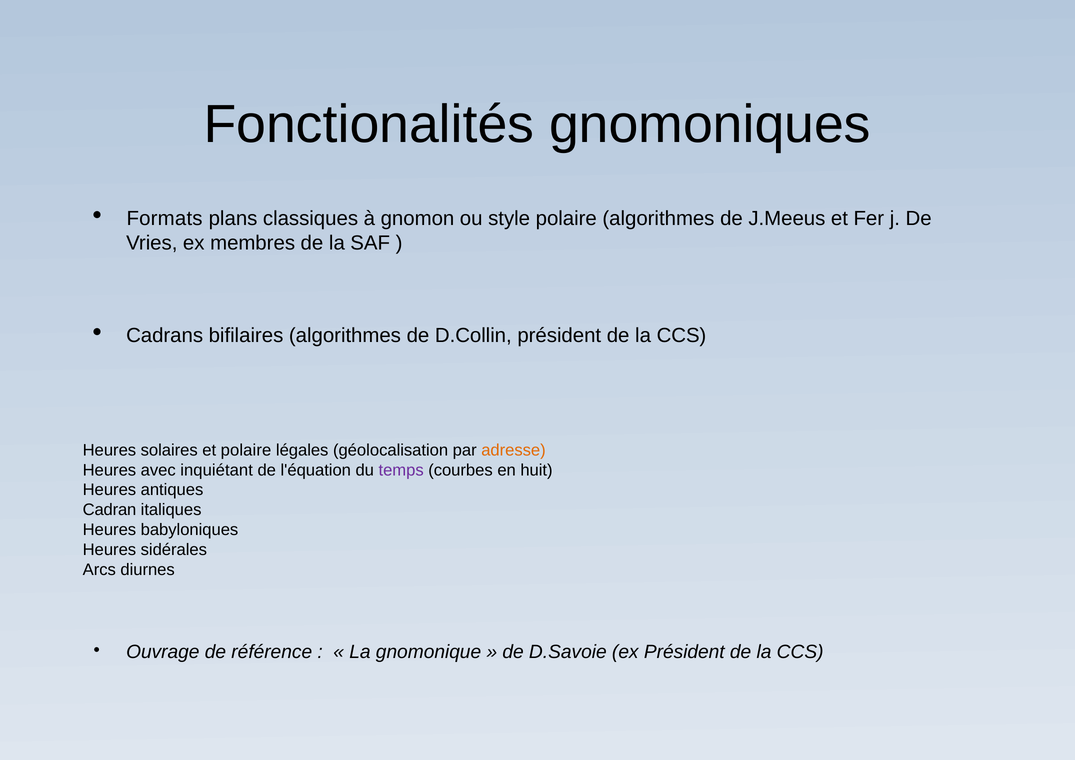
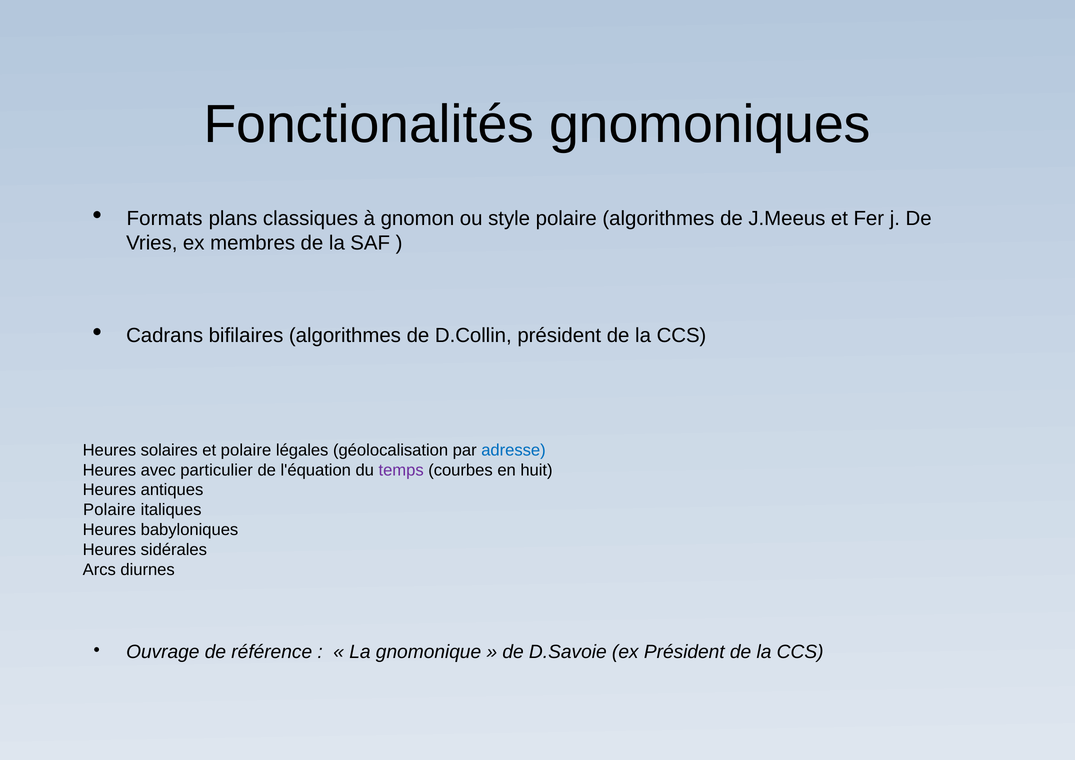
adresse colour: orange -> blue
inquiétant: inquiétant -> particulier
Cadran at (110, 510): Cadran -> Polaire
